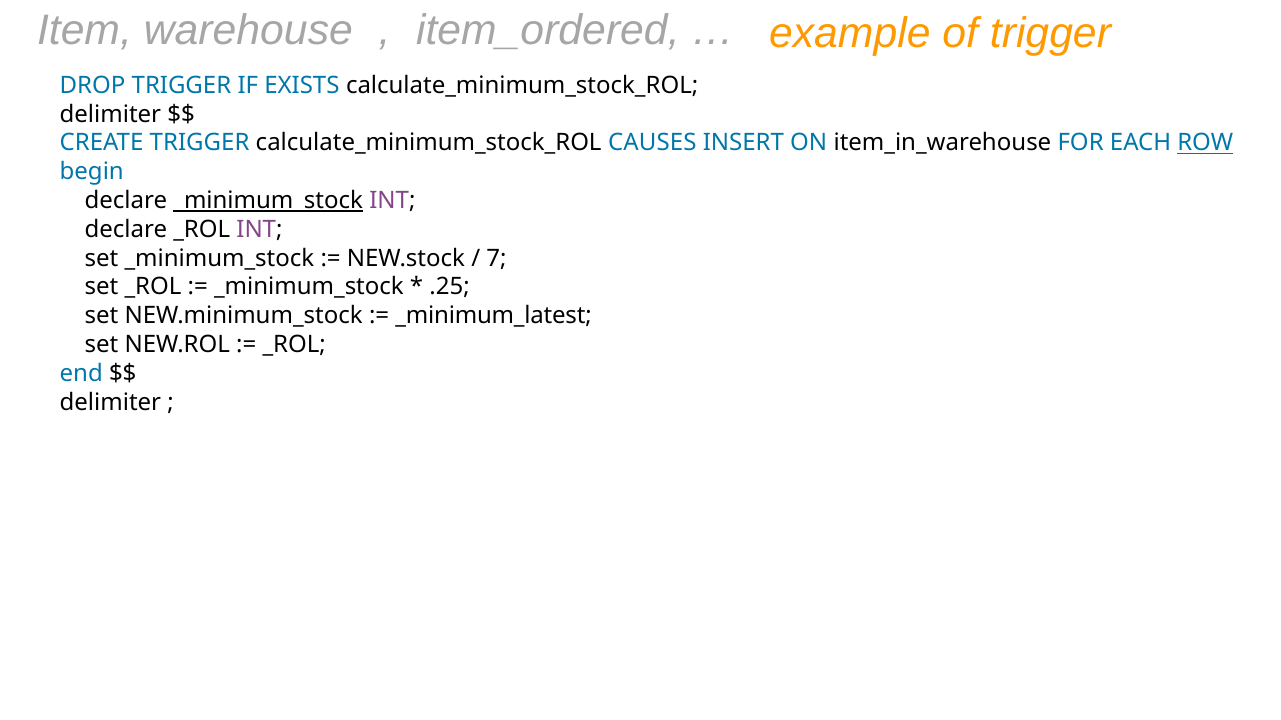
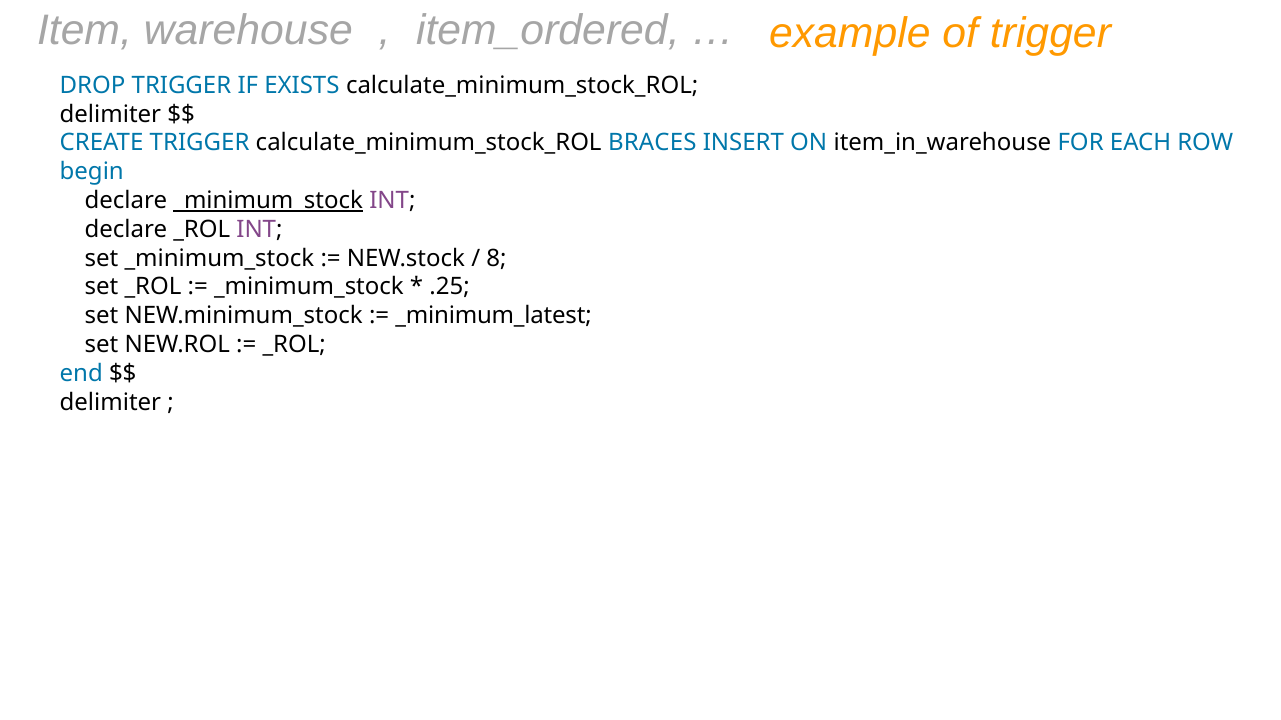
CAUSES: CAUSES -> BRACES
ROW underline: present -> none
7: 7 -> 8
